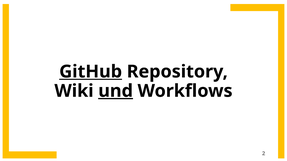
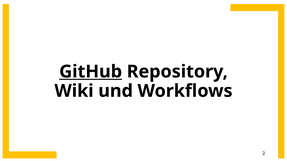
und underline: present -> none
